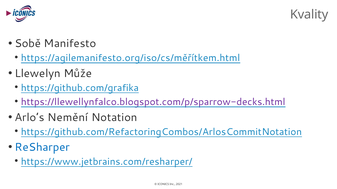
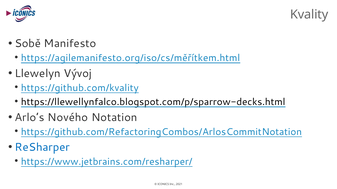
Může: Může -> Vývoj
https://github.com/grafika: https://github.com/grafika -> https://github.com/kvality
https://llewellynfalco.blogspot.com/p/sparrow-decks.html colour: purple -> black
Nemění: Nemění -> Nového
